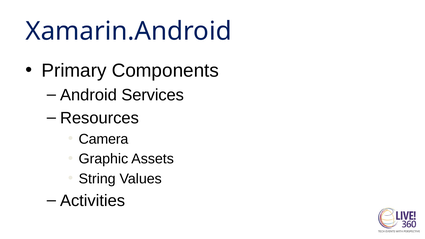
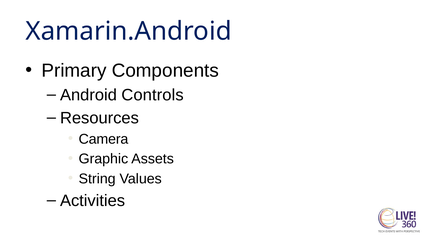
Services: Services -> Controls
